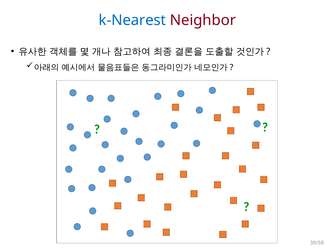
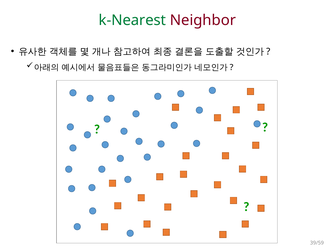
k-Nearest colour: blue -> green
